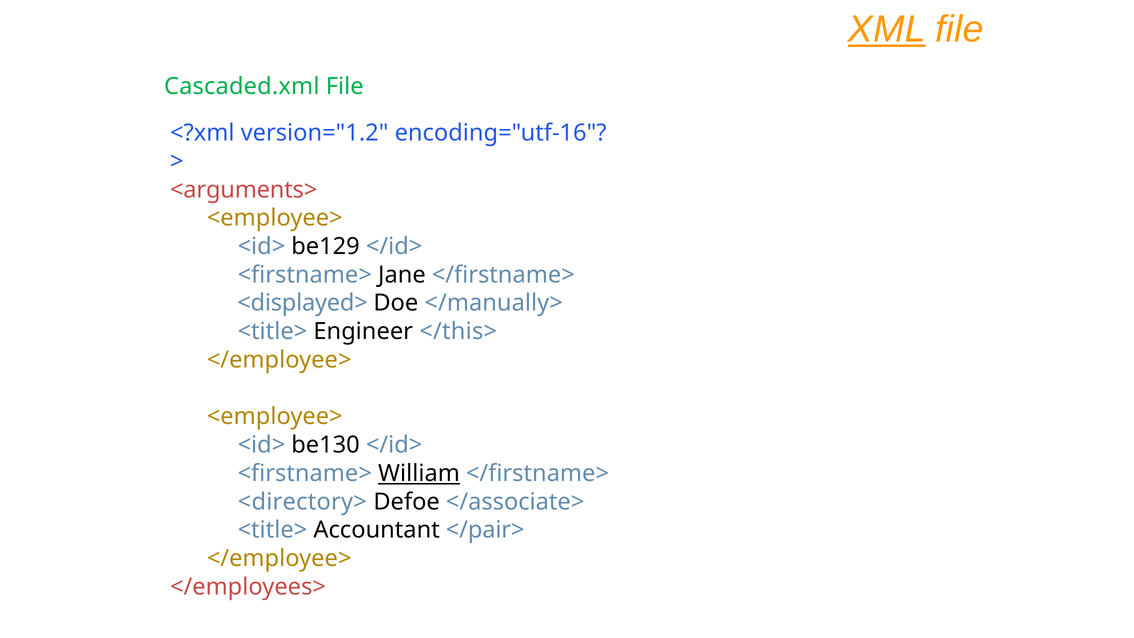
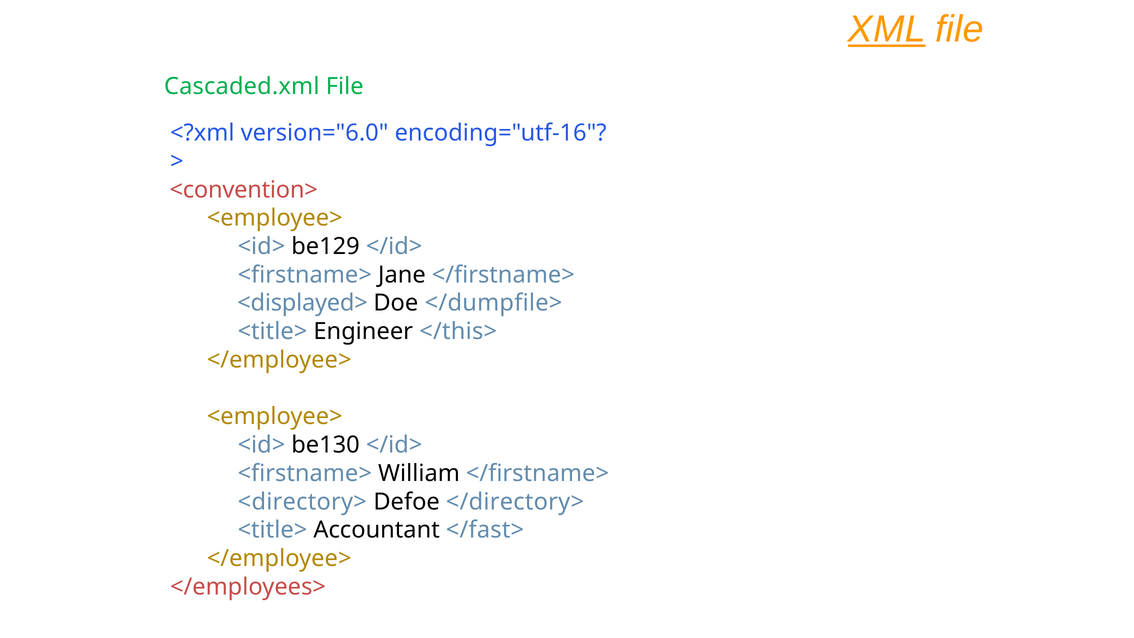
version="1.2: version="1.2 -> version="6.0
<arguments>: <arguments> -> <convention>
</manually>: </manually> -> </dumpfile>
William underline: present -> none
</associate>: </associate> -> </directory>
</pair>: </pair> -> </fast>
